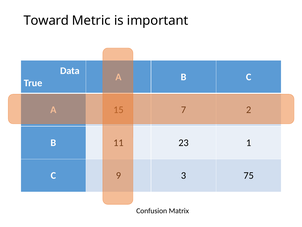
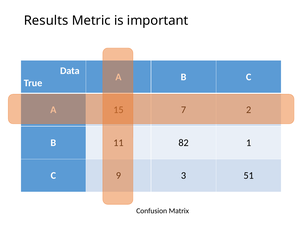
Toward: Toward -> Results
23: 23 -> 82
75: 75 -> 51
